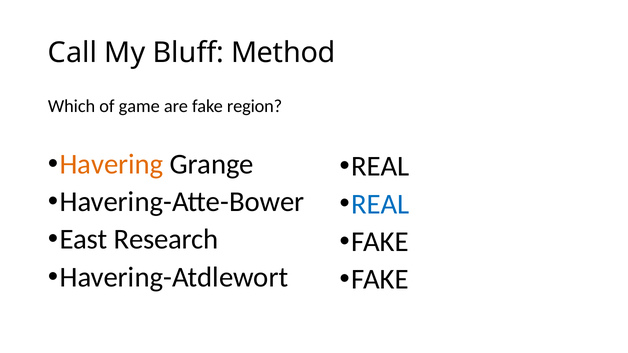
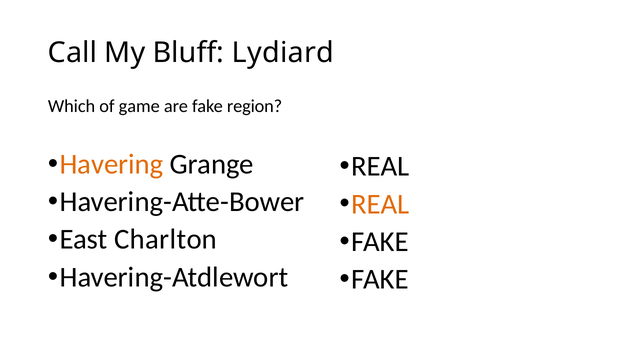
Method: Method -> Lydiard
REAL at (380, 204) colour: blue -> orange
Research: Research -> Charlton
